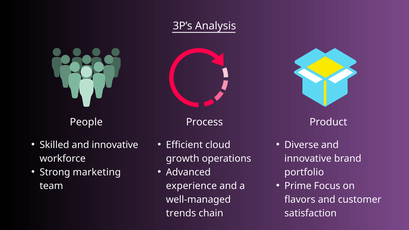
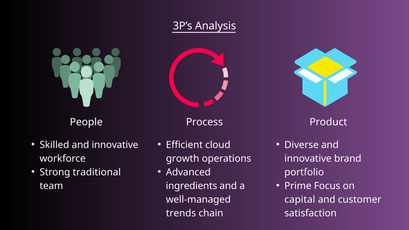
marketing: marketing -> traditional
experience: experience -> ingredients
flavors: flavors -> capital
